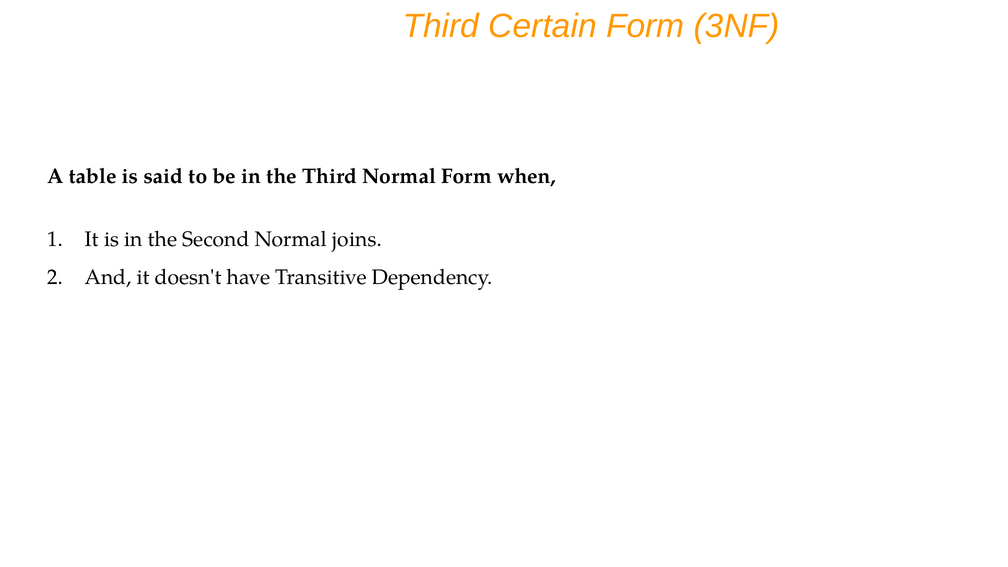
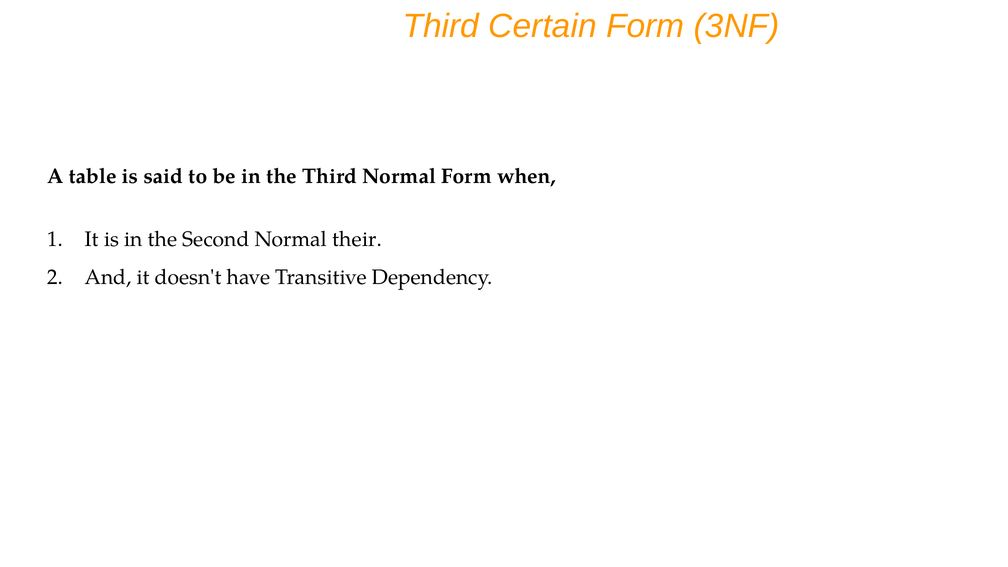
joins: joins -> their
